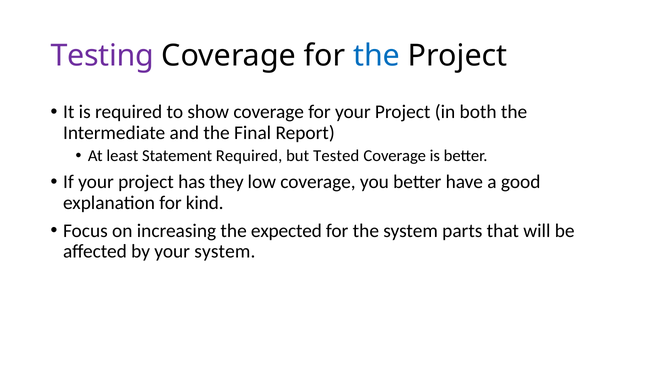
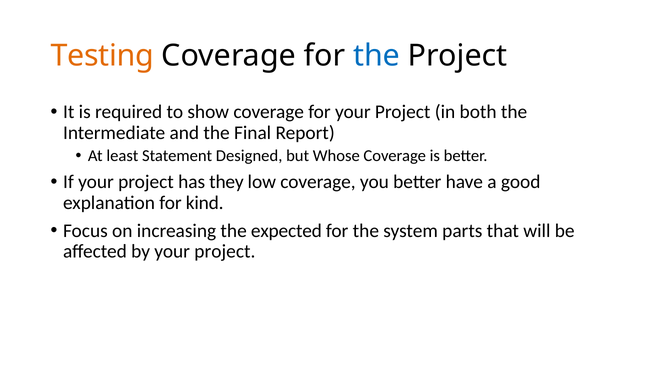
Testing colour: purple -> orange
Statement Required: Required -> Designed
Tested: Tested -> Whose
by your system: system -> project
